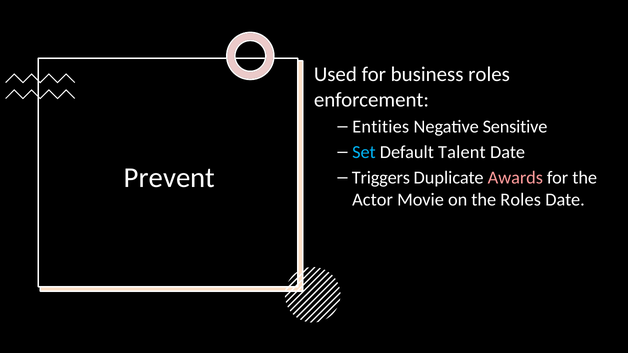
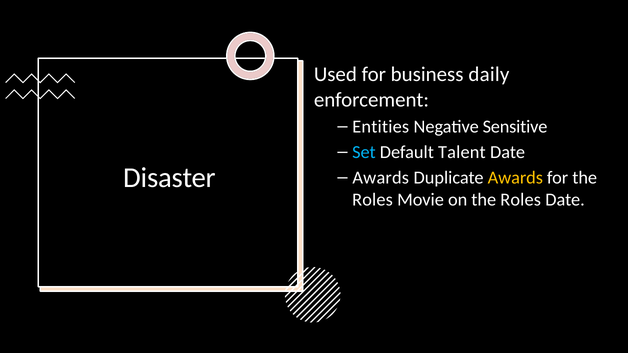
business roles: roles -> daily
Prevent: Prevent -> Disaster
Triggers at (381, 178): Triggers -> Awards
Awards at (515, 178) colour: pink -> yellow
Actor at (373, 200): Actor -> Roles
